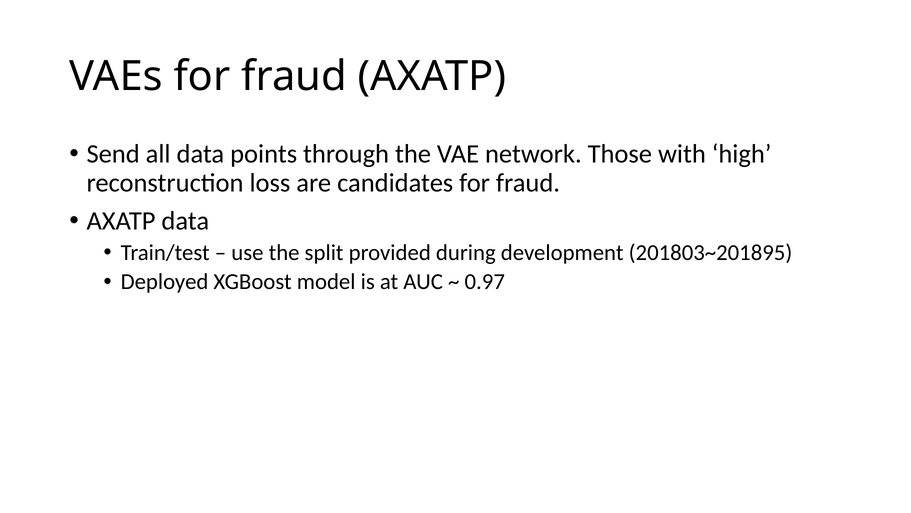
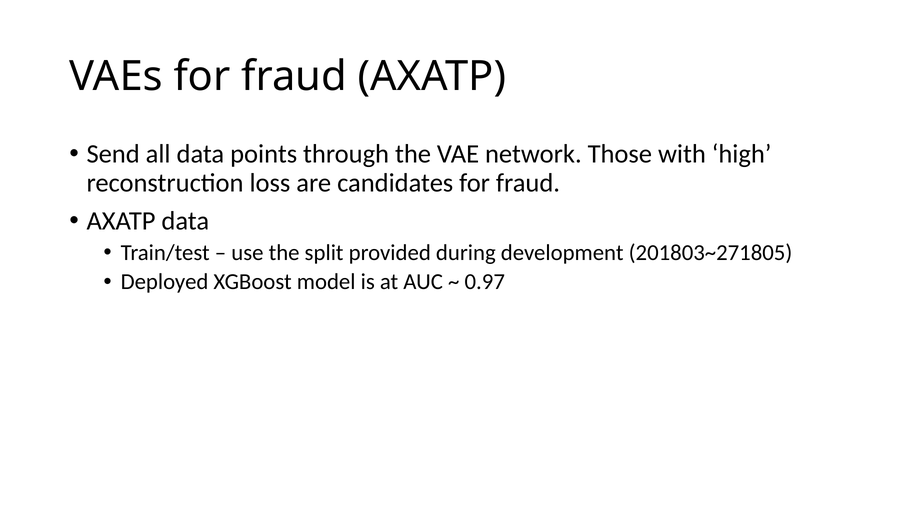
201803~201895: 201803~201895 -> 201803~271805
